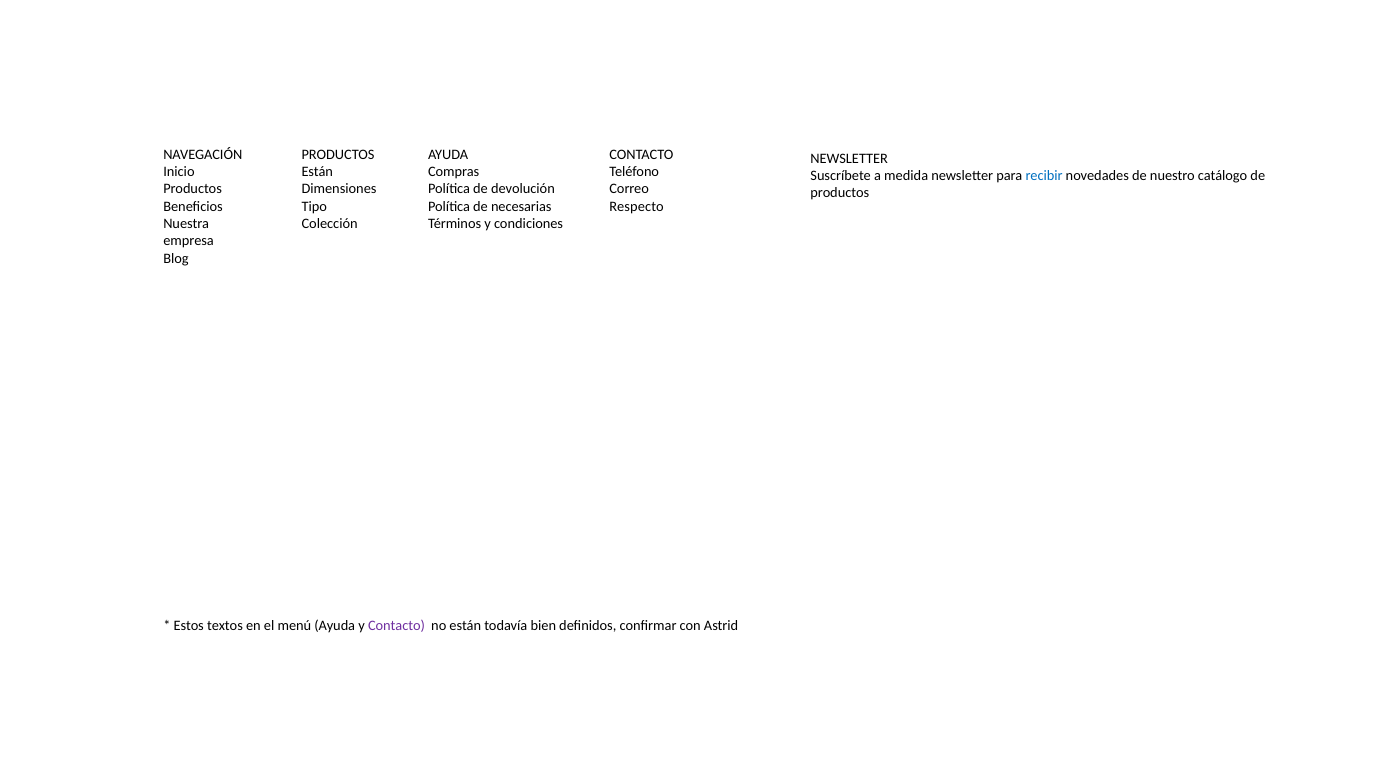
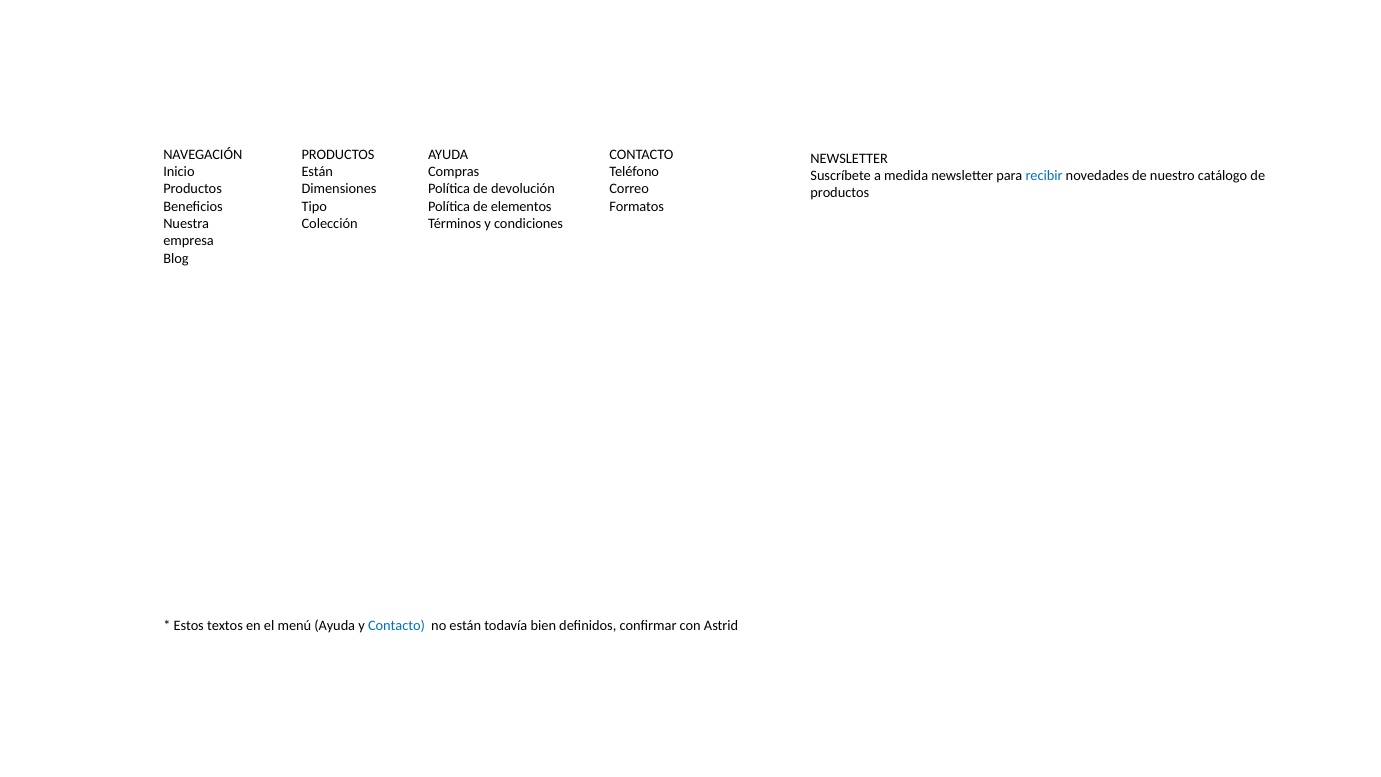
necesarias: necesarias -> elementos
Respecto: Respecto -> Formatos
Contacto at (397, 626) colour: purple -> blue
